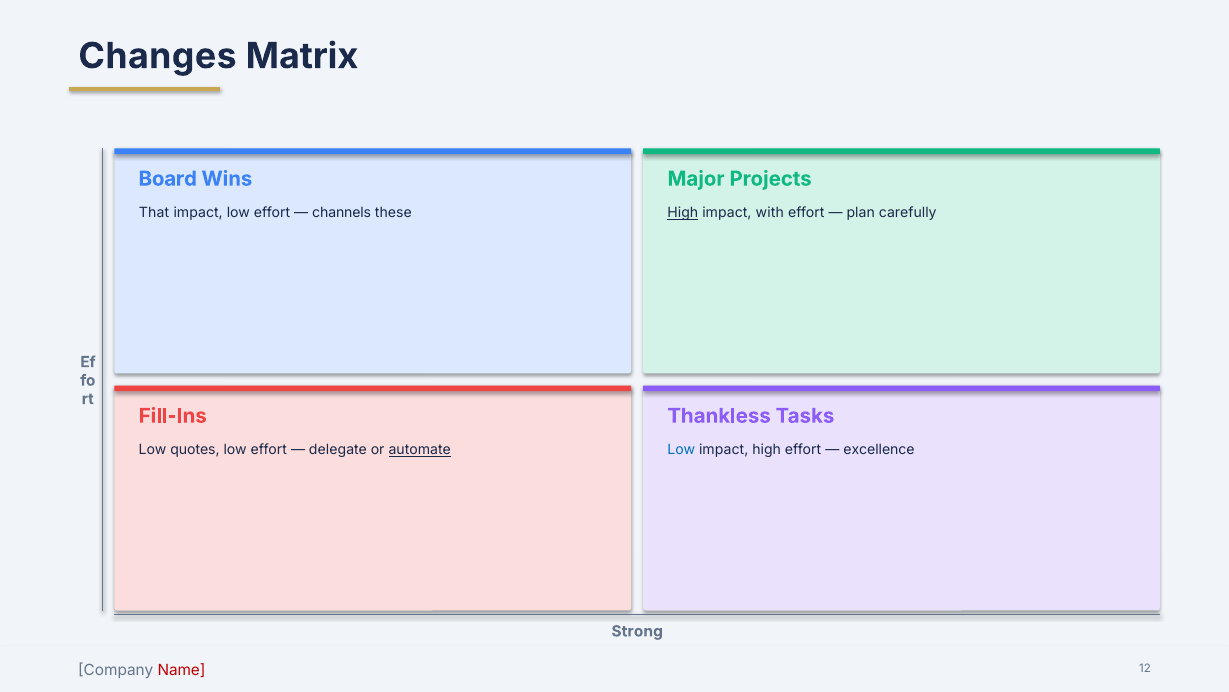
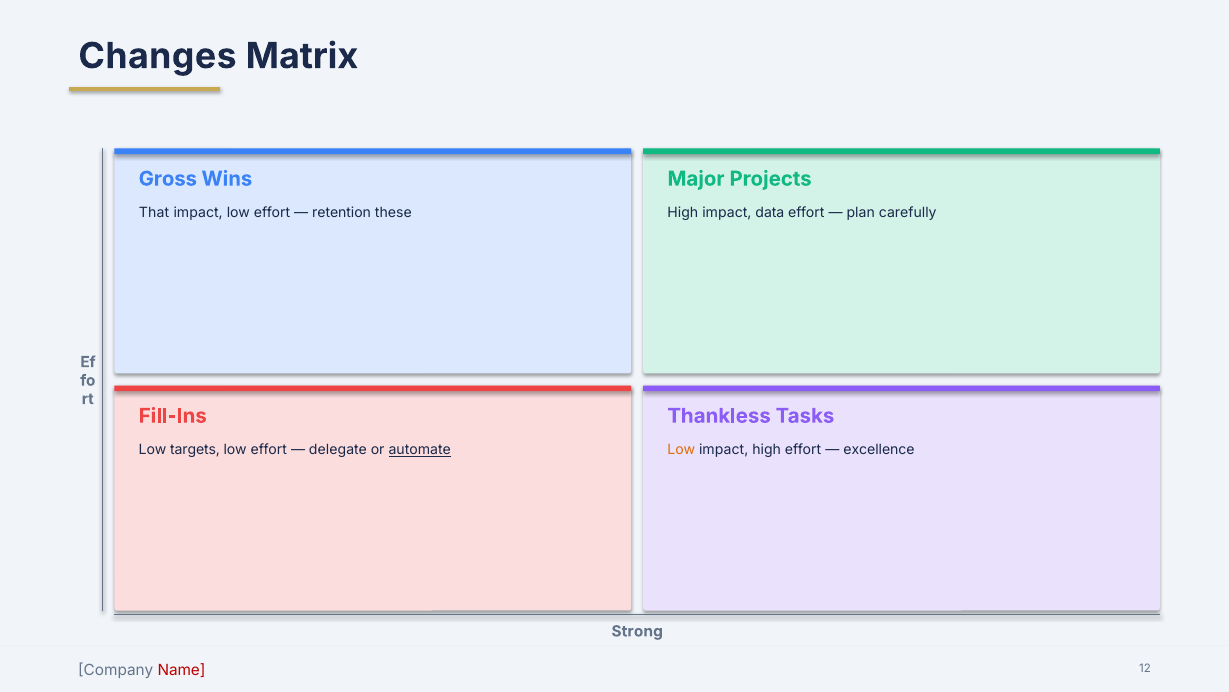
Board: Board -> Gross
channels: channels -> retention
High at (683, 213) underline: present -> none
with: with -> data
quotes: quotes -> targets
Low at (681, 450) colour: blue -> orange
